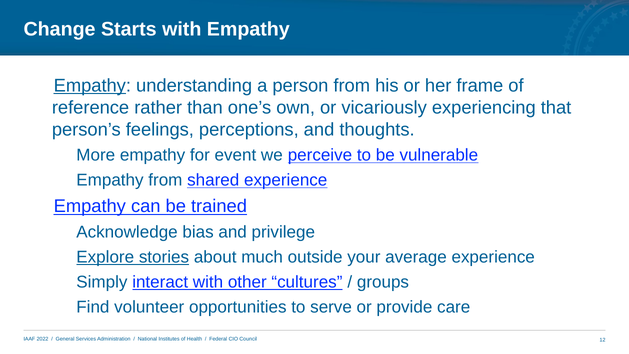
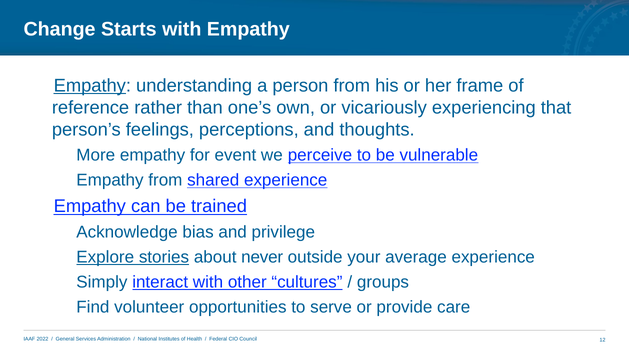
much: much -> never
